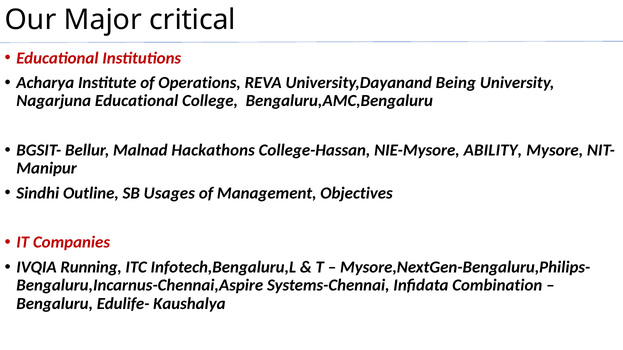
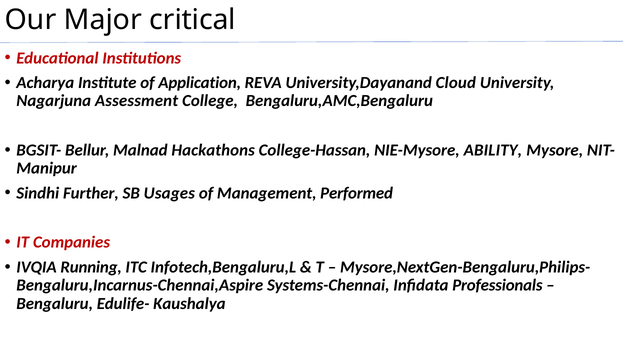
Operations: Operations -> Application
Being: Being -> Cloud
Nagarjuna Educational: Educational -> Assessment
Outline: Outline -> Further
Objectives: Objectives -> Performed
Combination: Combination -> Professionals
